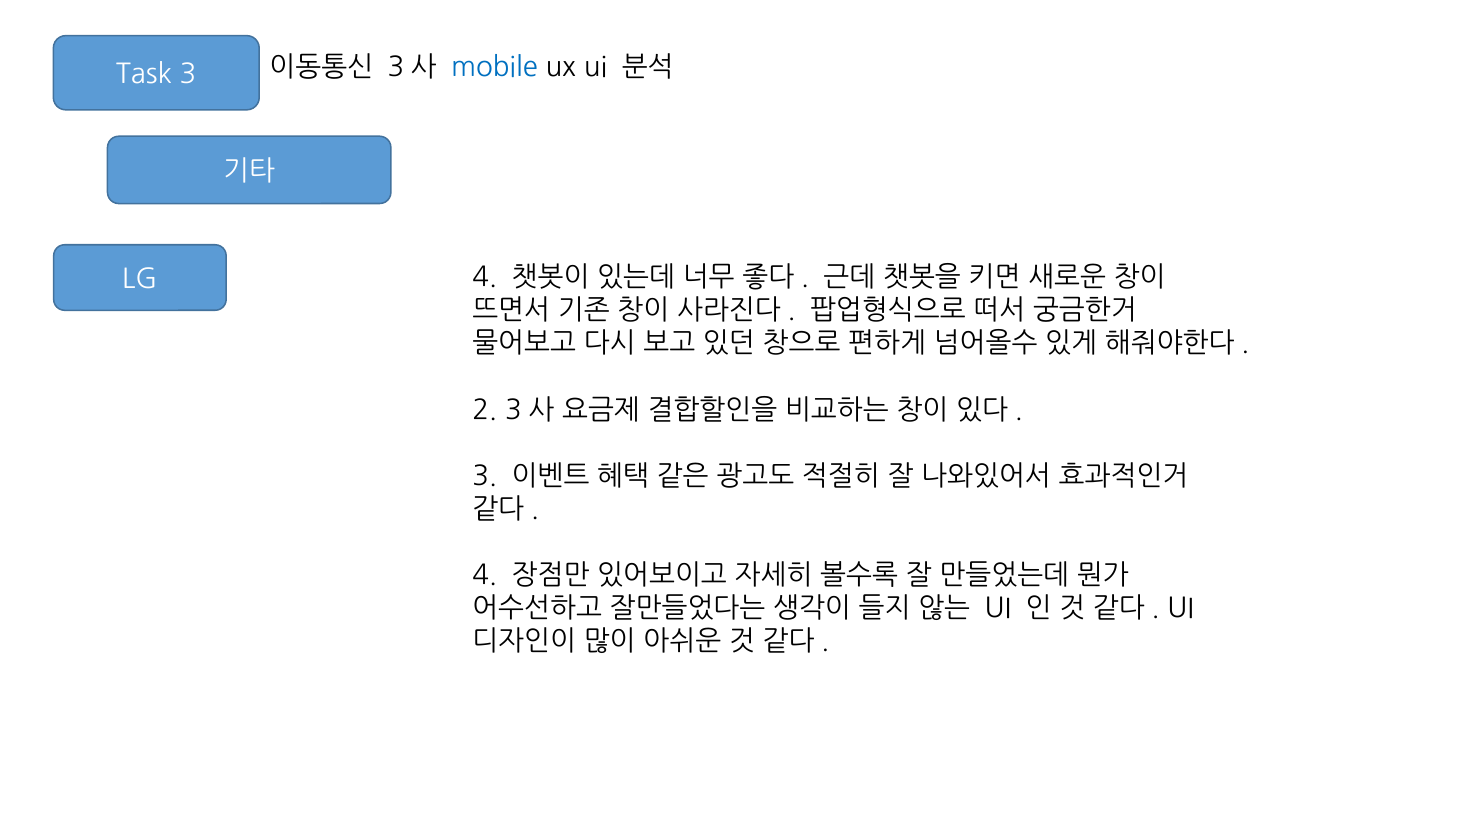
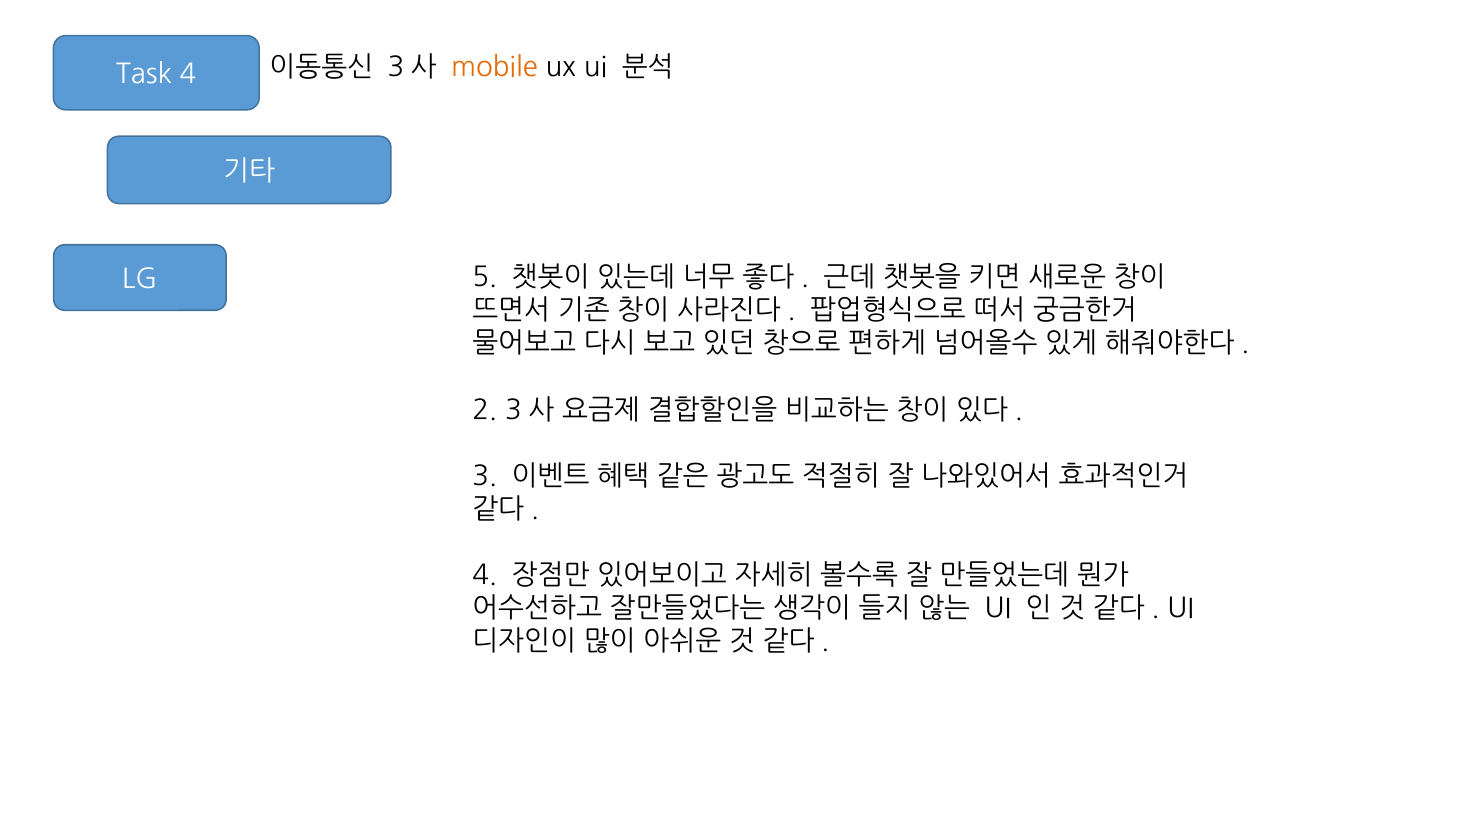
Task 3: 3 -> 4
mobile colour: blue -> orange
LG 4: 4 -> 5
